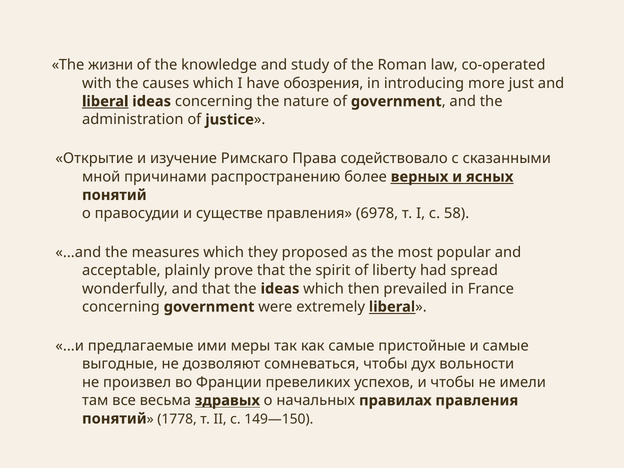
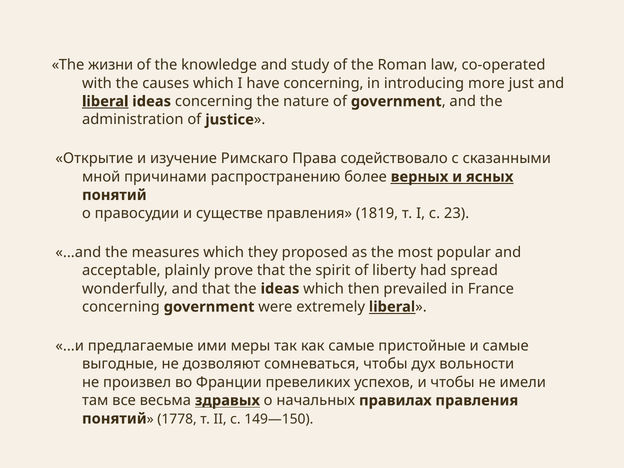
have обозрения: обозрения -> concerning
6978: 6978 -> 1819
58: 58 -> 23
